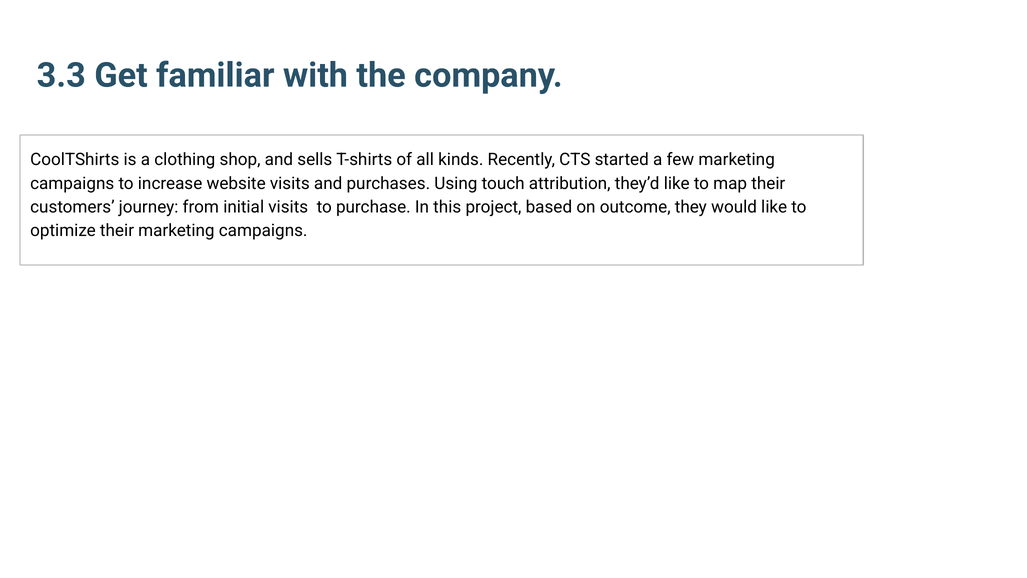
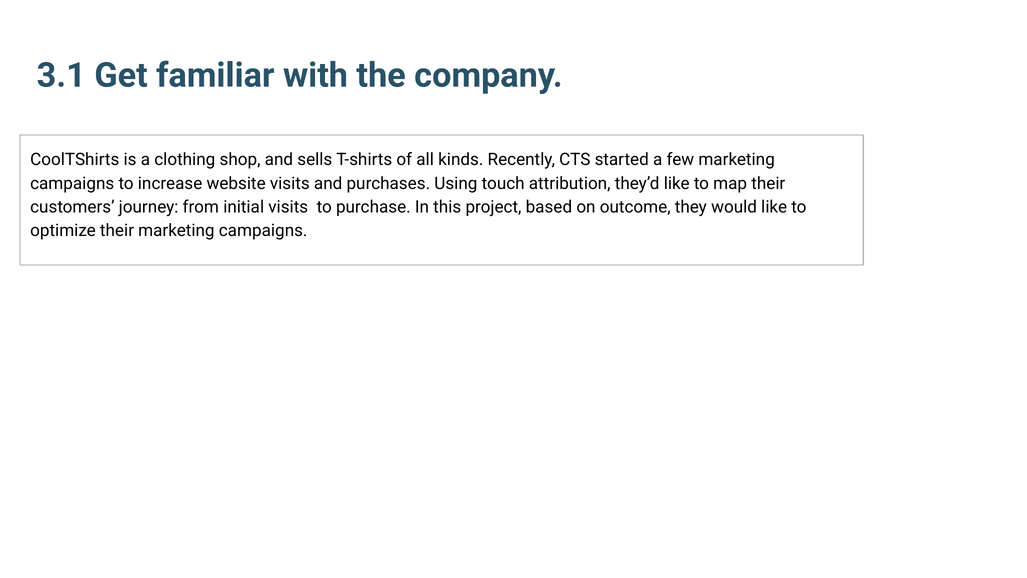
3.3: 3.3 -> 3.1
